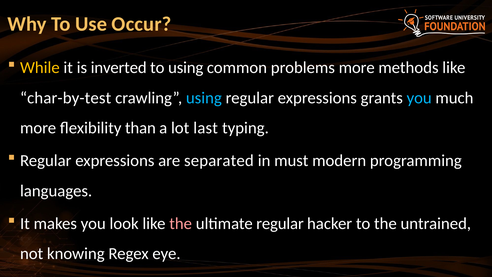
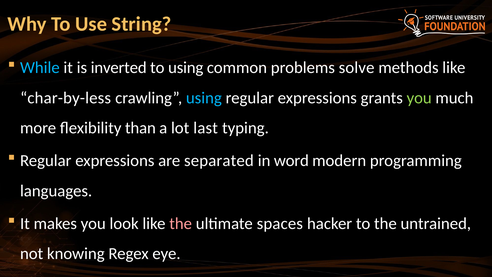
Occur: Occur -> String
While colour: yellow -> light blue
problems more: more -> solve
char-by-test: char-by-test -> char-by-less
you at (419, 98) colour: light blue -> light green
must: must -> word
ultimate regular: regular -> spaces
